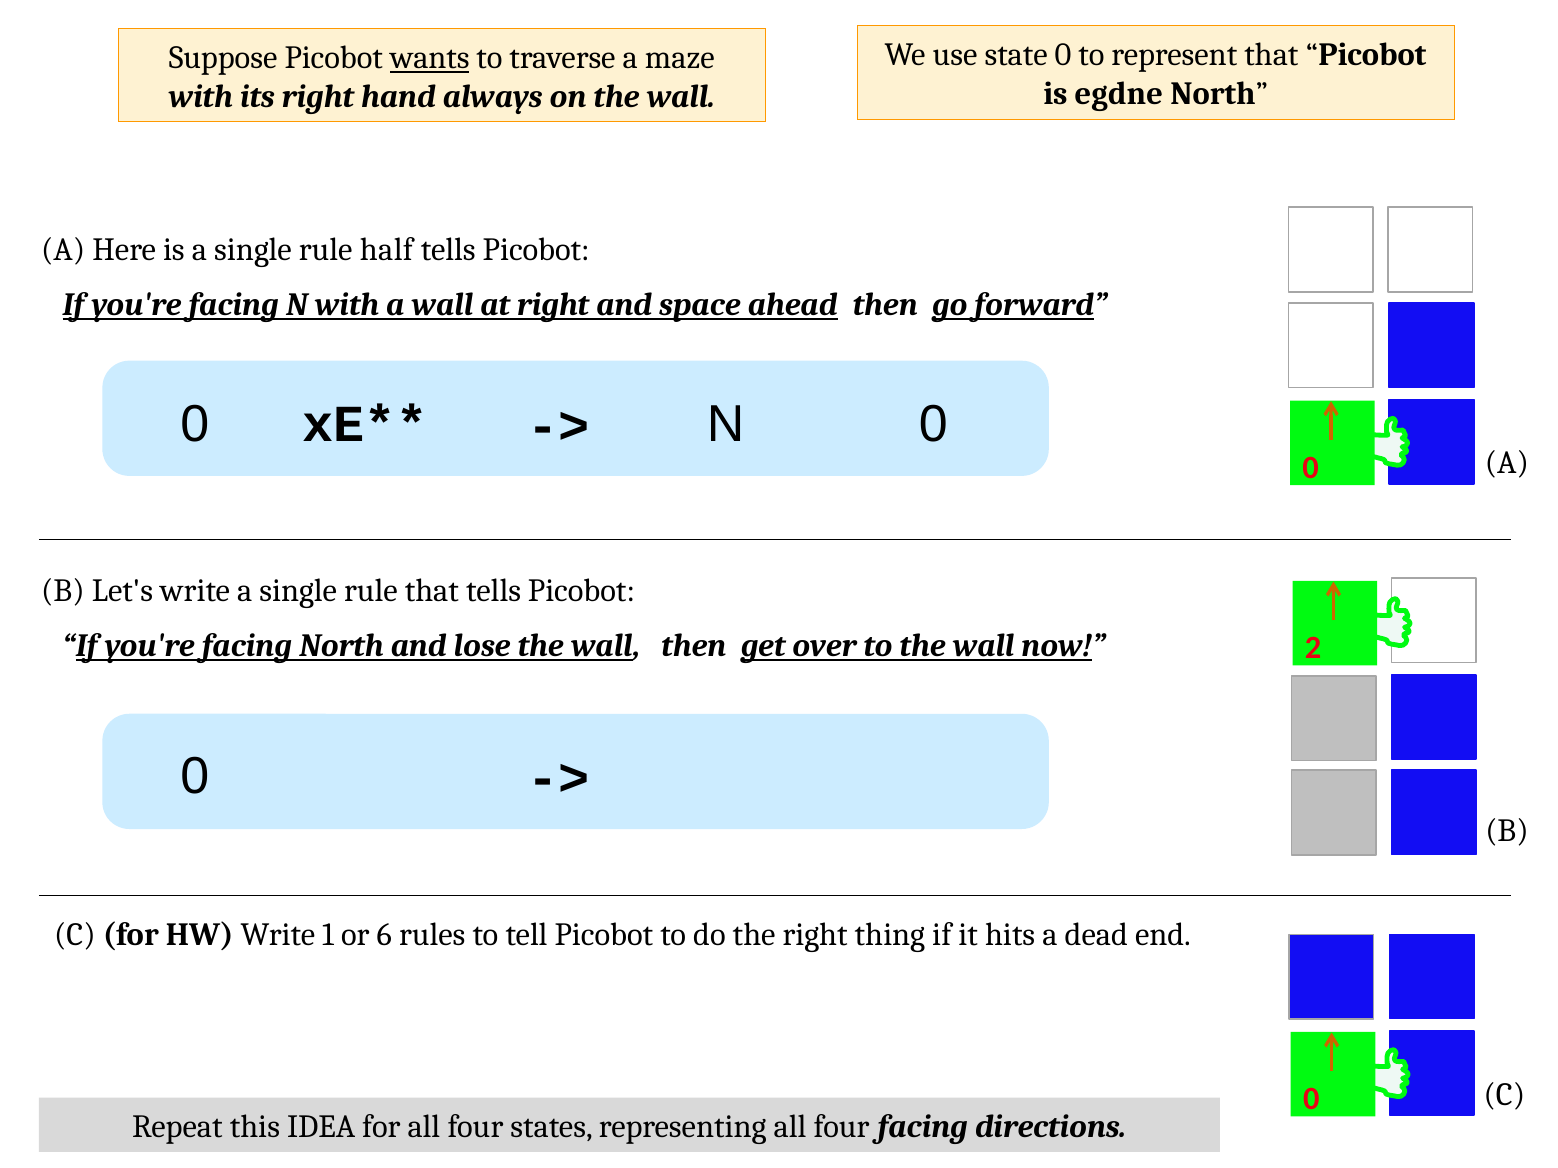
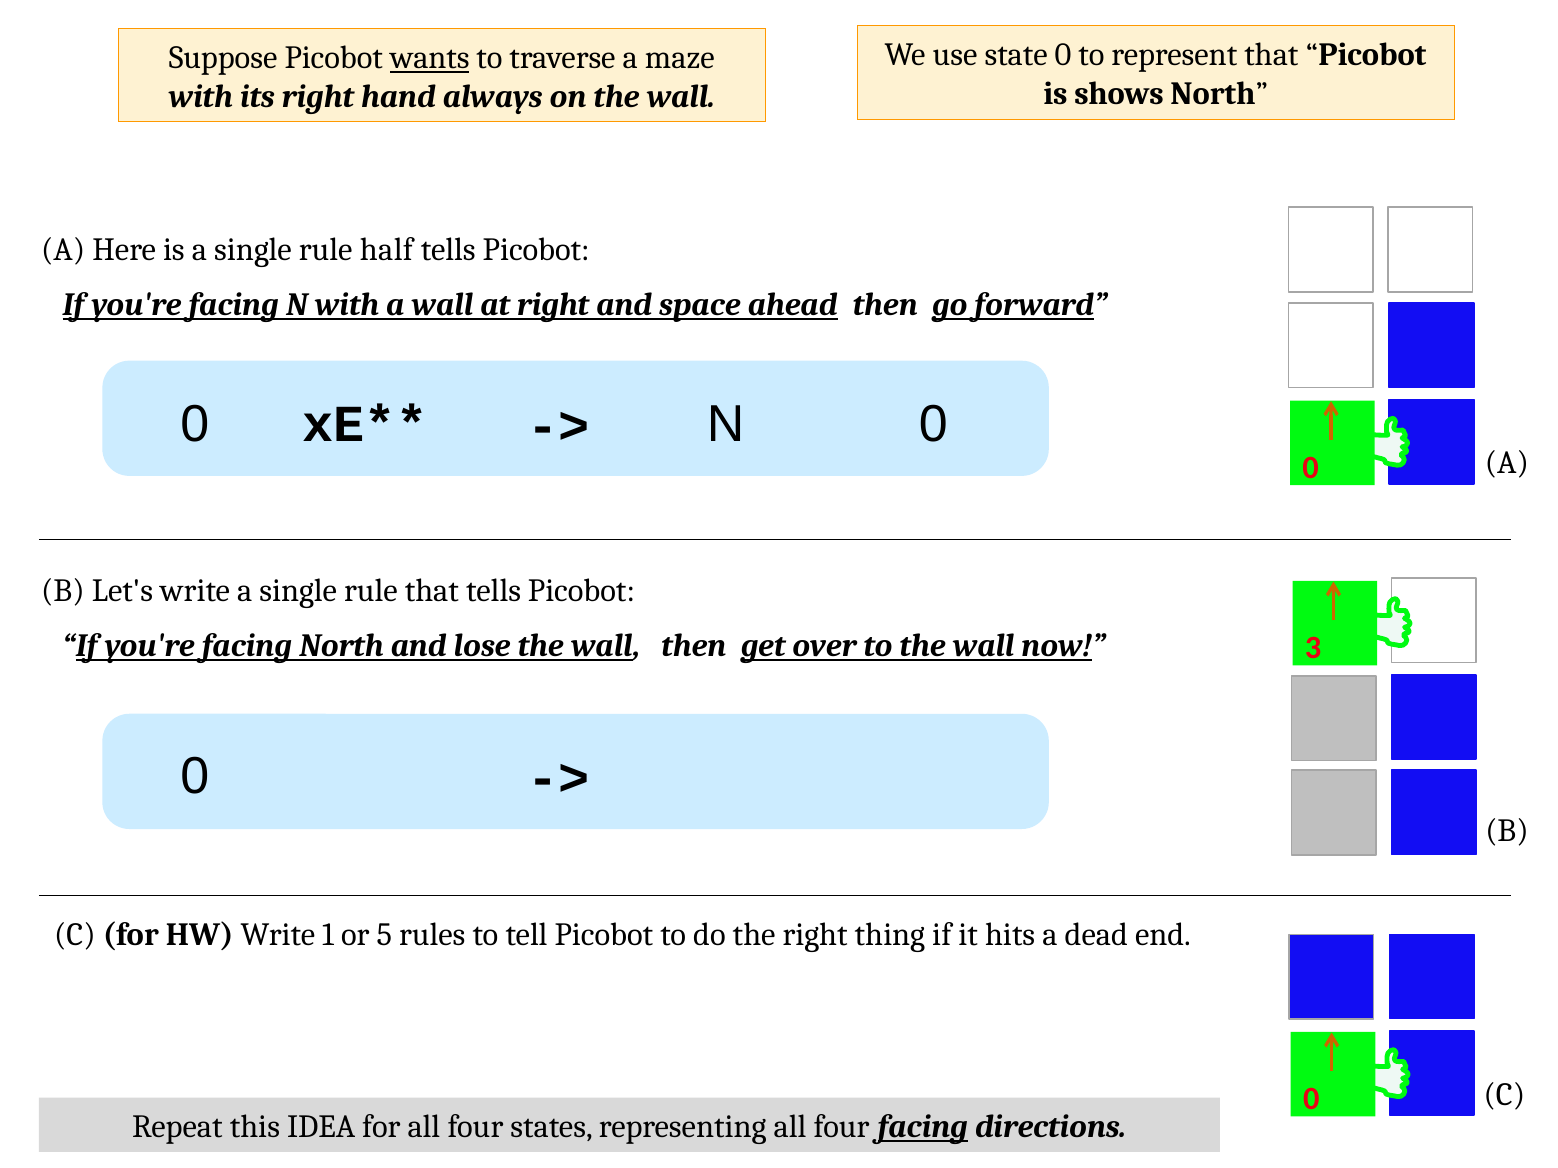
egdne: egdne -> shows
2: 2 -> 3
6: 6 -> 5
facing at (923, 1127) underline: none -> present
